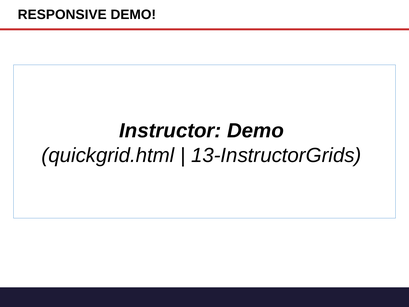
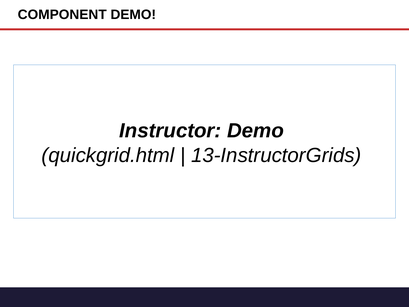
RESPONSIVE: RESPONSIVE -> COMPONENT
